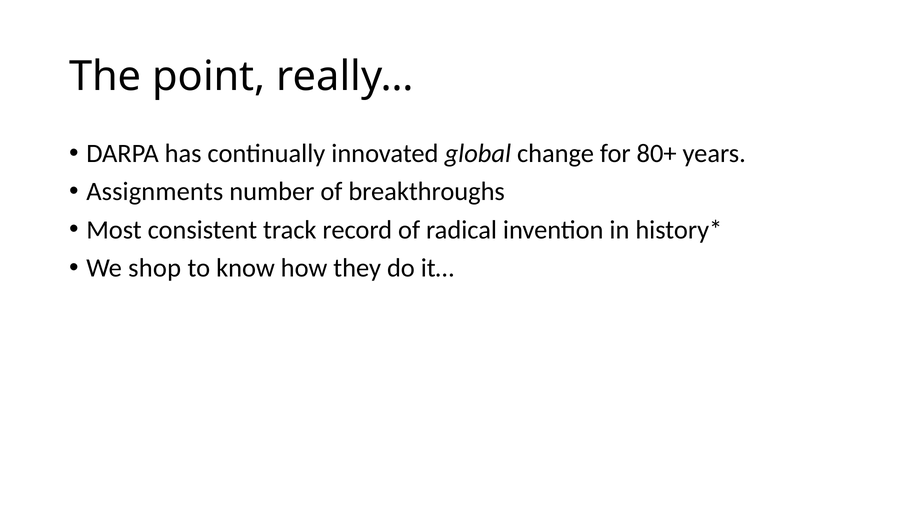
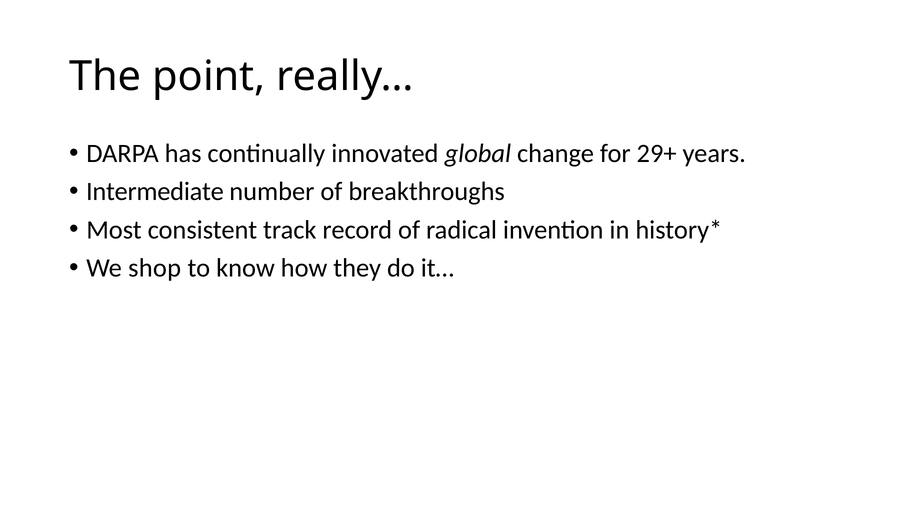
80+: 80+ -> 29+
Assignments: Assignments -> Intermediate
